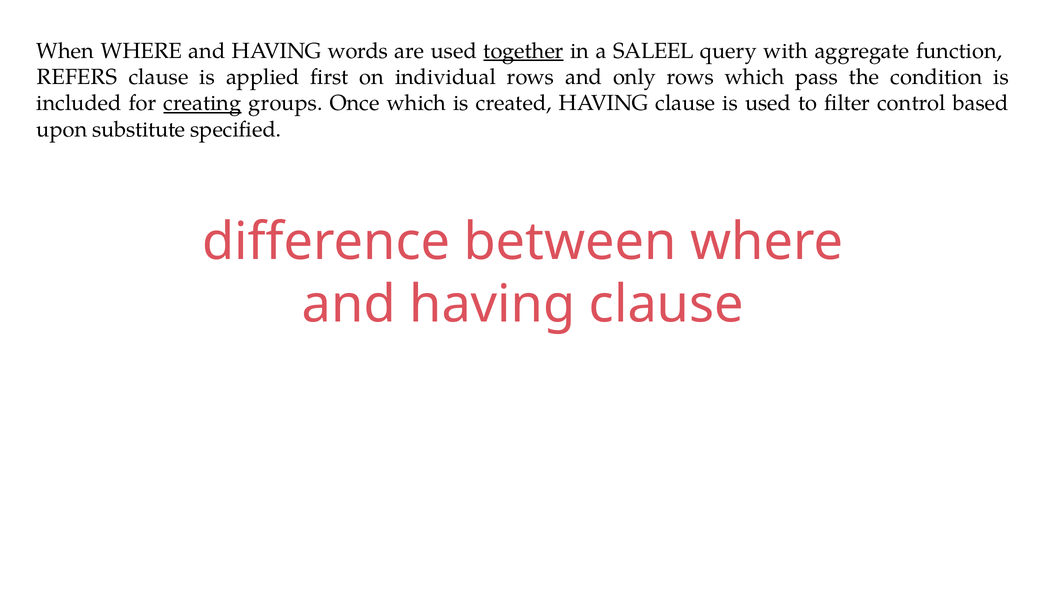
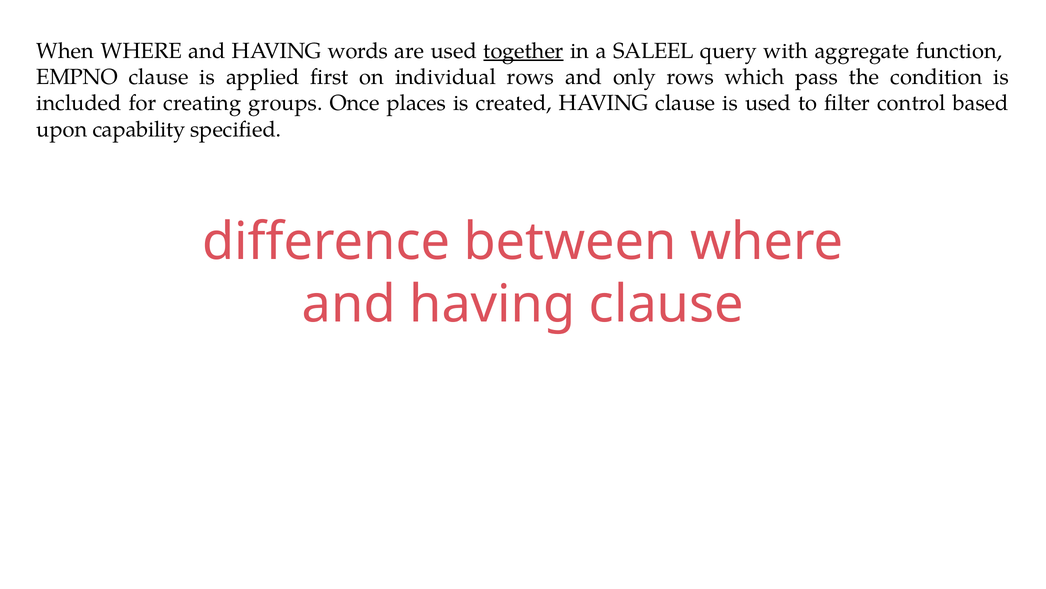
REFERS: REFERS -> EMPNO
creating underline: present -> none
Once which: which -> places
substitute: substitute -> capability
